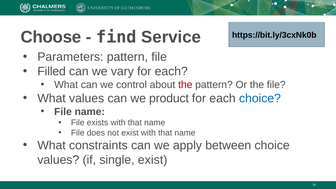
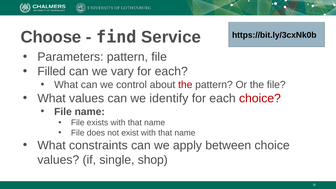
product: product -> identify
choice at (260, 98) colour: blue -> red
single exist: exist -> shop
